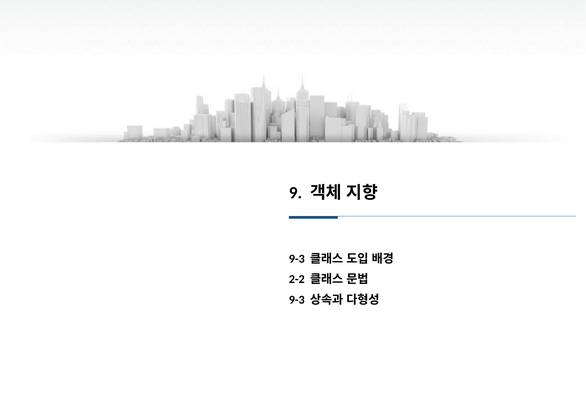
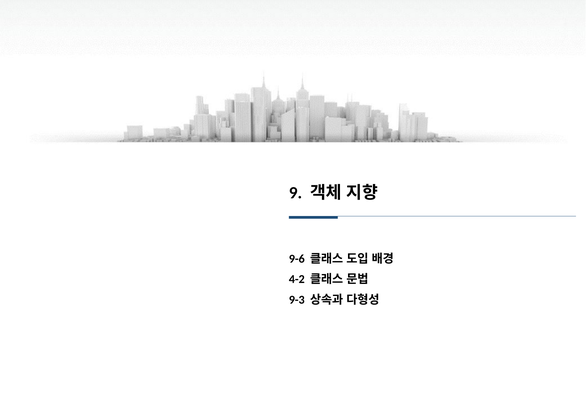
9-3 at (297, 259): 9-3 -> 9-6
2-2: 2-2 -> 4-2
